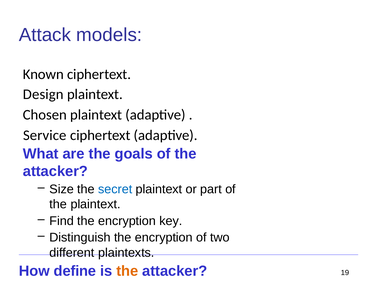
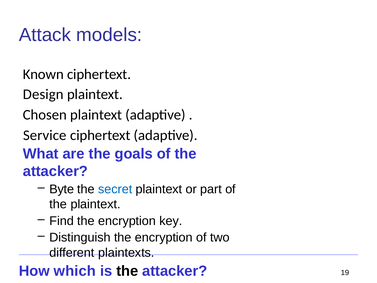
Size: Size -> Byte
define: define -> which
the at (127, 271) colour: orange -> black
